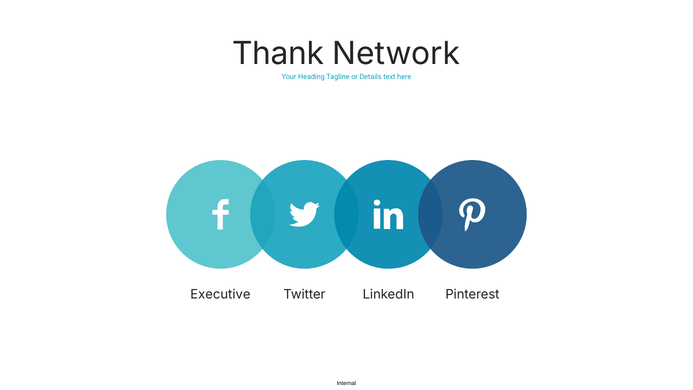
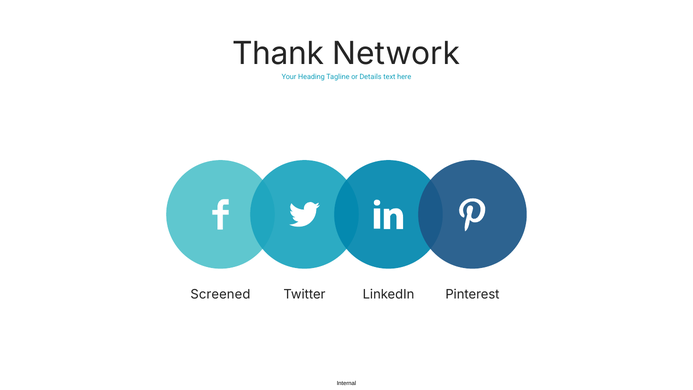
Executive: Executive -> Screened
